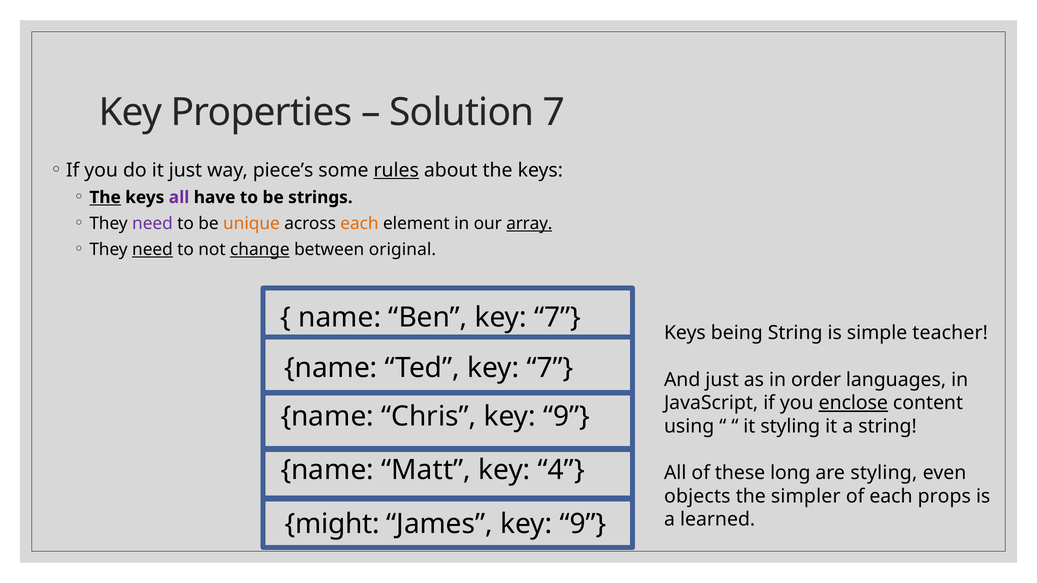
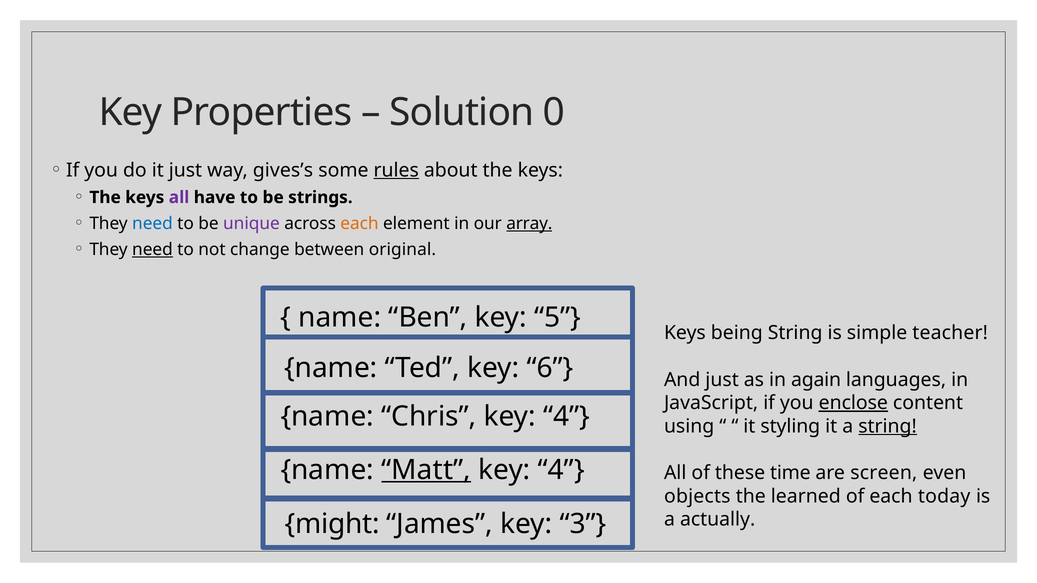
Solution 7: 7 -> 0
piece’s: piece’s -> gives’s
The at (105, 197) underline: present -> none
need at (152, 224) colour: purple -> blue
unique colour: orange -> purple
change underline: present -> none
Ben key 7: 7 -> 5
Ted key 7: 7 -> 6
order: order -> again
Chris key 9: 9 -> 4
string at (888, 426) underline: none -> present
Matt underline: none -> present
long: long -> time
are styling: styling -> screen
simpler: simpler -> learned
props: props -> today
learned: learned -> actually
James key 9: 9 -> 3
